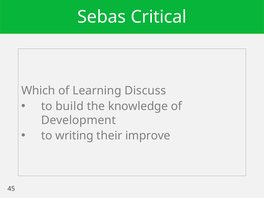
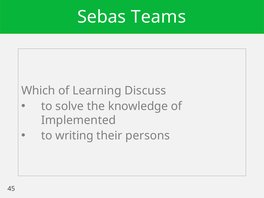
Critical: Critical -> Teams
build: build -> solve
Development: Development -> Implemented
improve: improve -> persons
